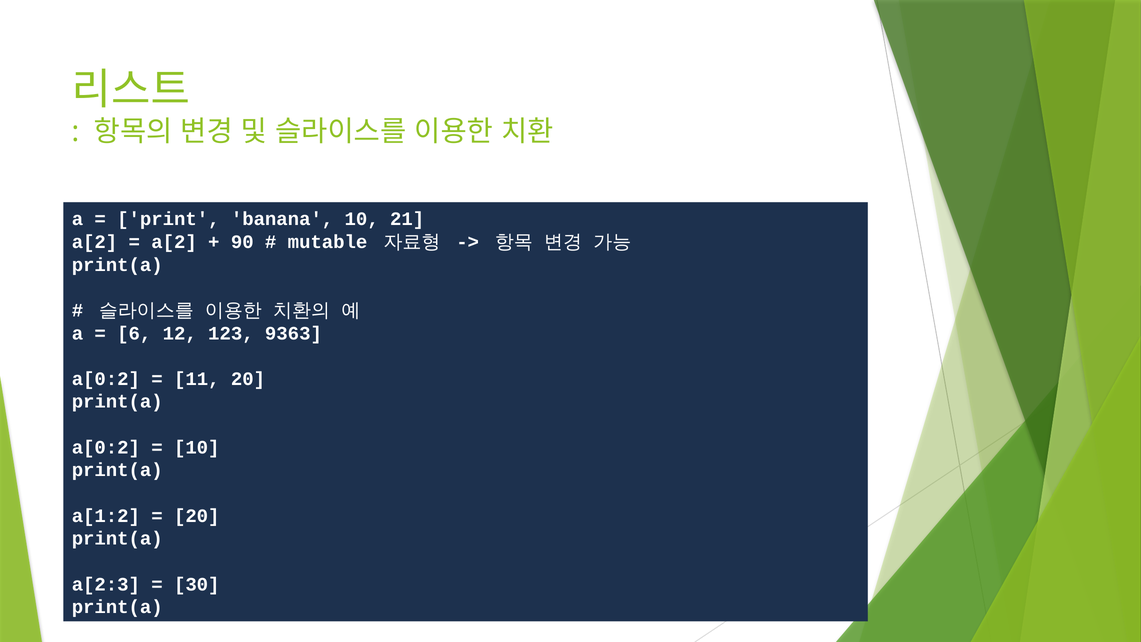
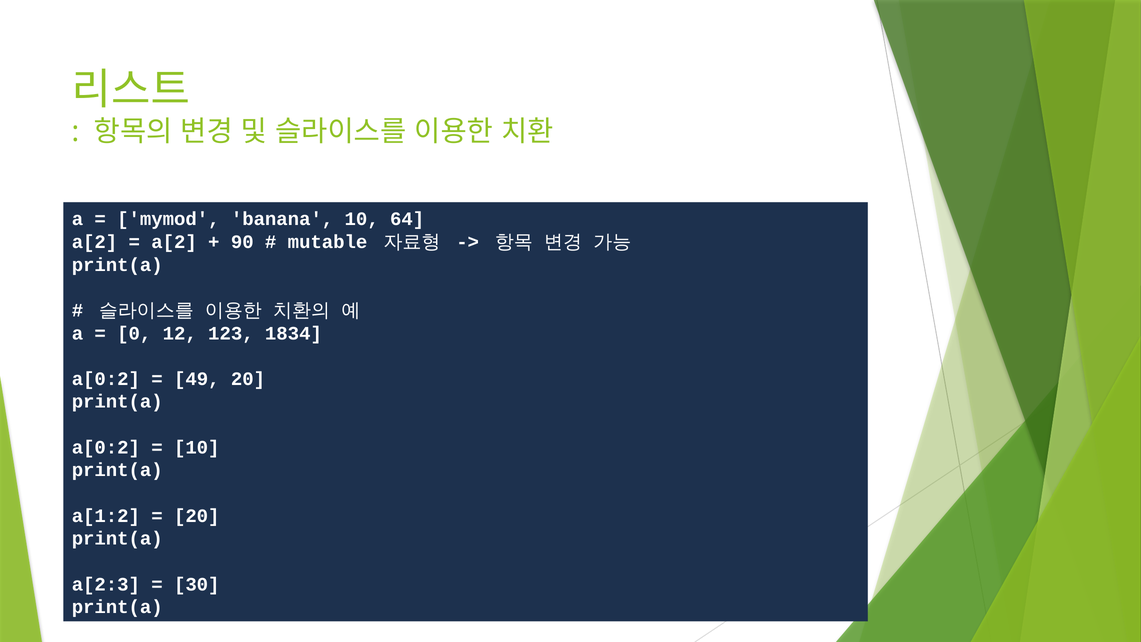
print: print -> mymod
21: 21 -> 64
6: 6 -> 0
9363: 9363 -> 1834
11: 11 -> 49
